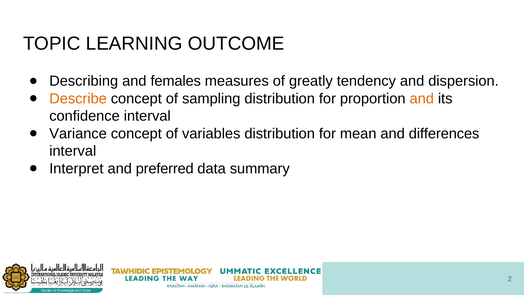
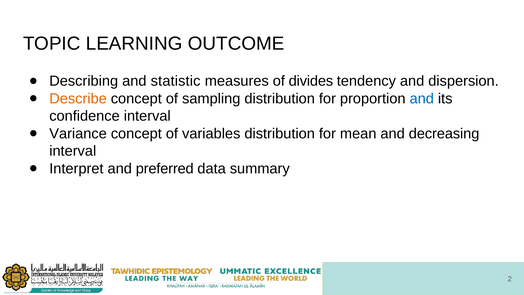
females: females -> statistic
greatly: greatly -> divides
and at (422, 99) colour: orange -> blue
differences: differences -> decreasing
